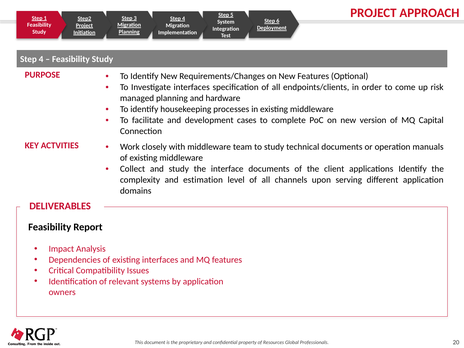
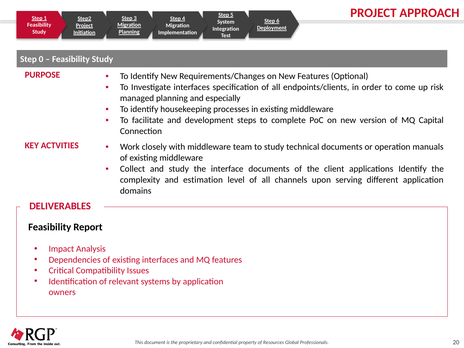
4 at (41, 59): 4 -> 0
hardware: hardware -> especially
cases: cases -> steps
